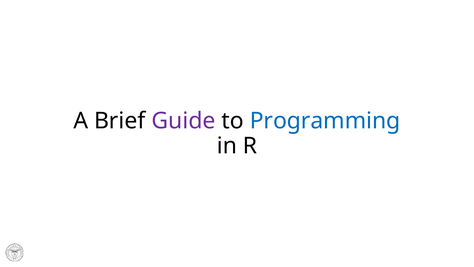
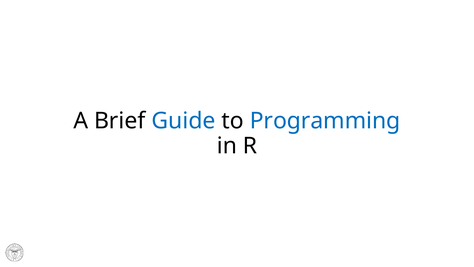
Guide colour: purple -> blue
